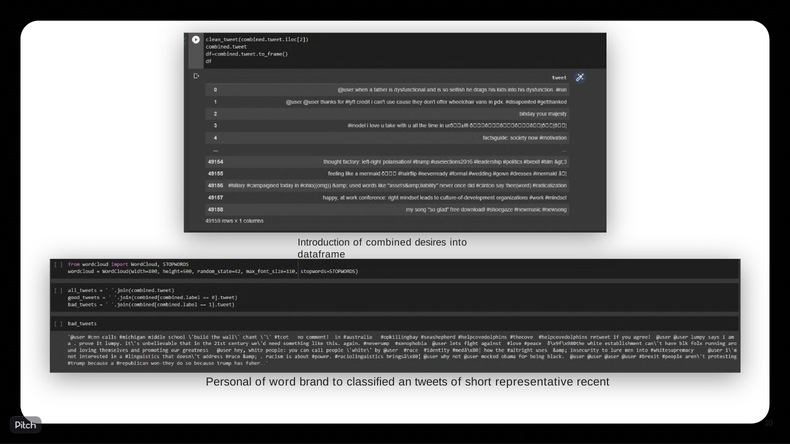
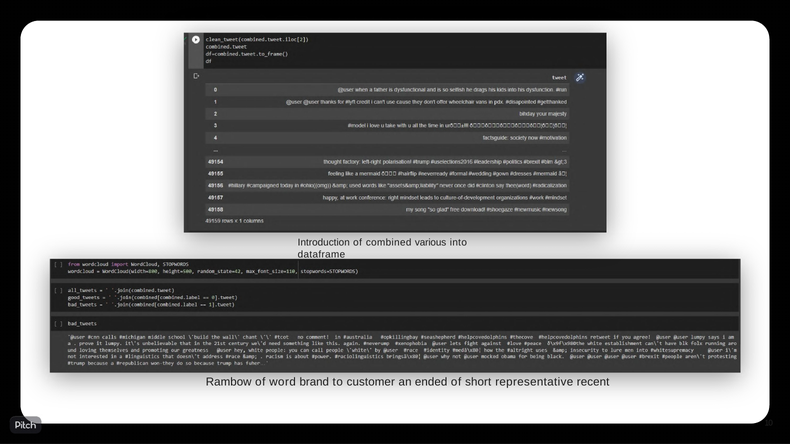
desires: desires -> various
Personal: Personal -> Rambow
classified: classified -> customer
tweets: tweets -> ended
